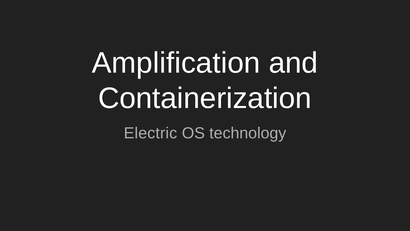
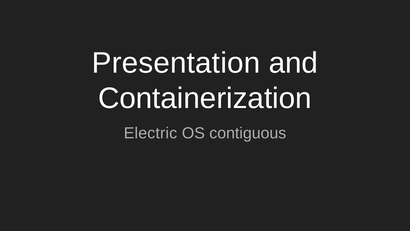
Amplification: Amplification -> Presentation
technology: technology -> contiguous
